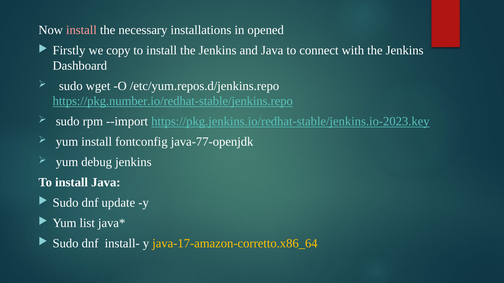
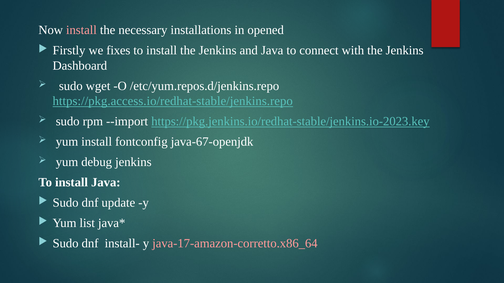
copy: copy -> fixes
https://pkg.number.io/redhat-stable/jenkins.repo: https://pkg.number.io/redhat-stable/jenkins.repo -> https://pkg.access.io/redhat-stable/jenkins.repo
java-77-openjdk: java-77-openjdk -> java-67-openjdk
java-17-amazon-corretto.x86_64 colour: yellow -> pink
